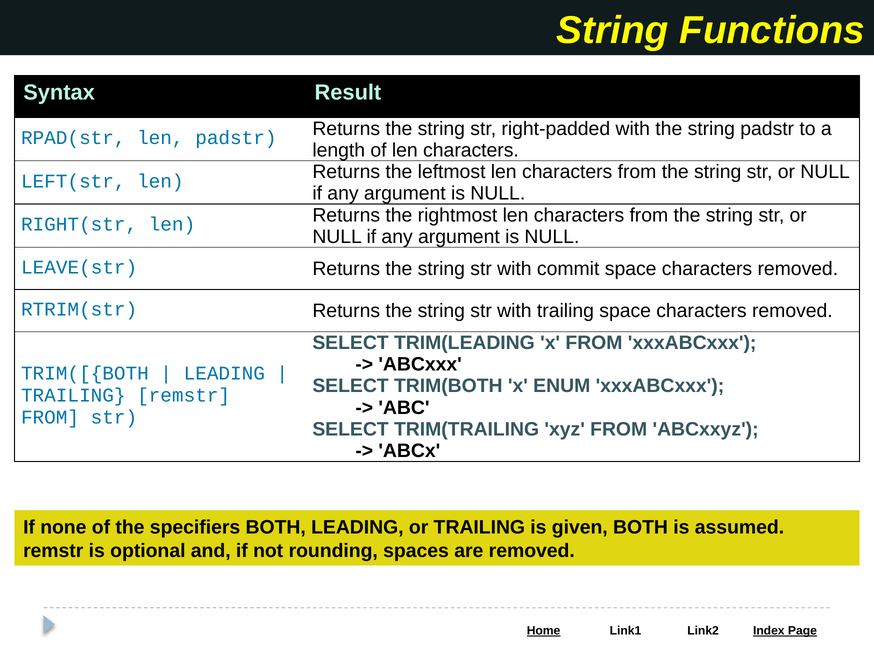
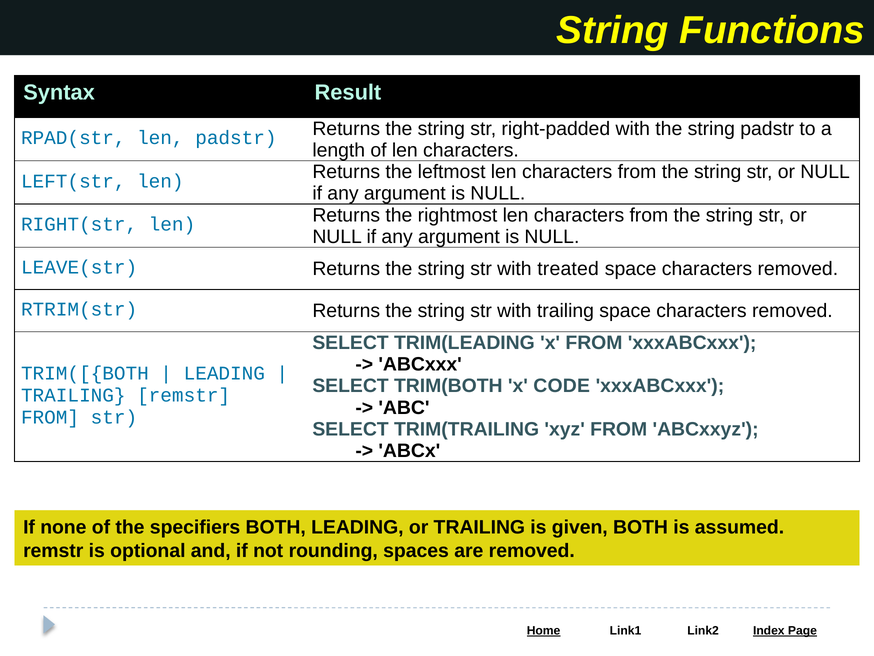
commit: commit -> treated
ENUM: ENUM -> CODE
